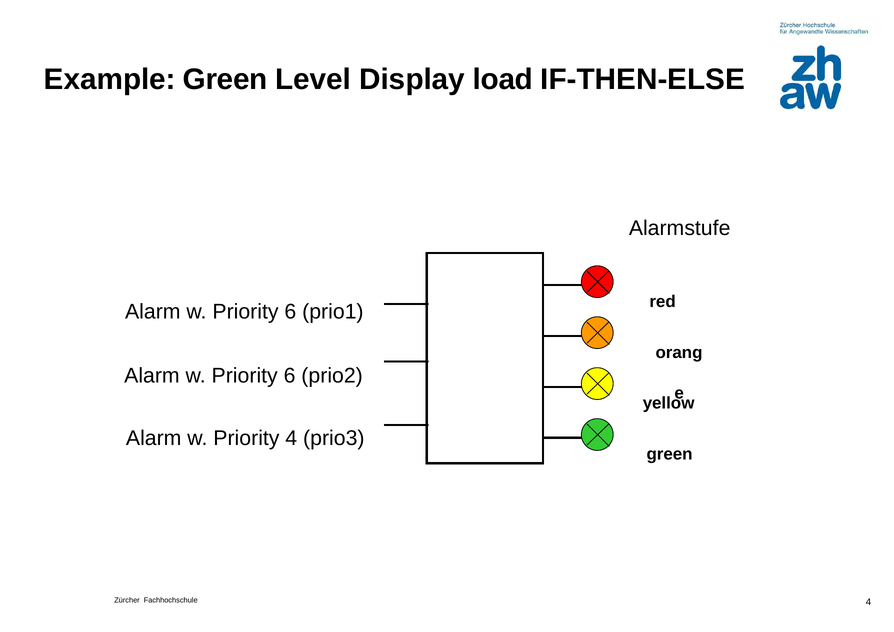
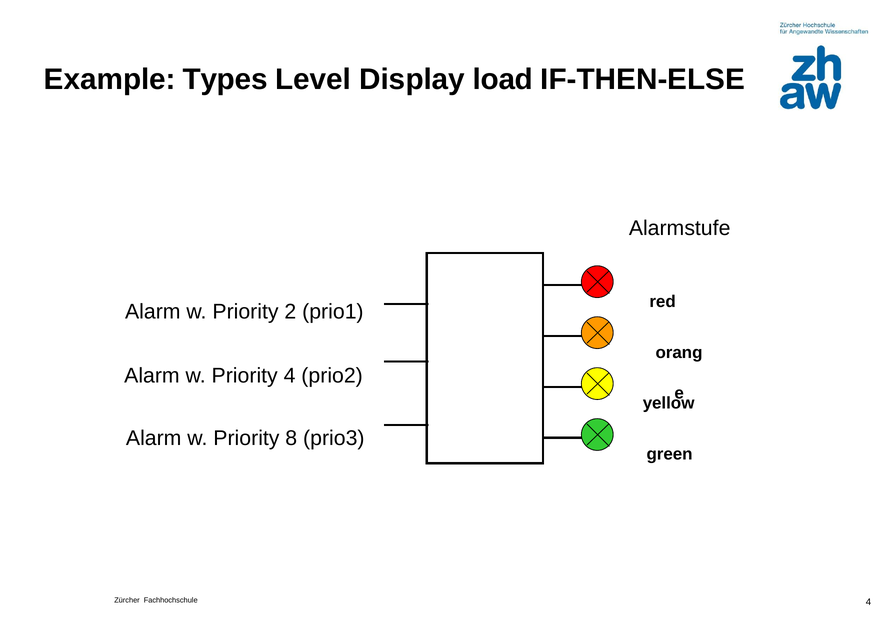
Example Green: Green -> Types
6 at (290, 312): 6 -> 2
6 at (290, 376): 6 -> 4
Priority 4: 4 -> 8
